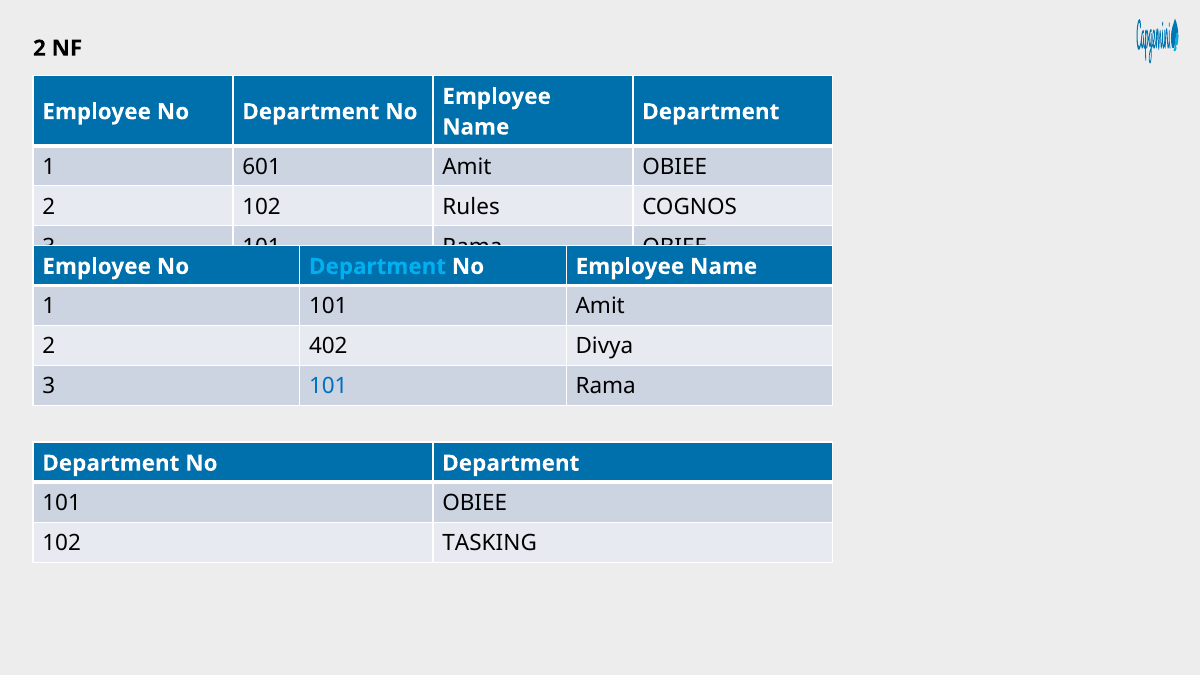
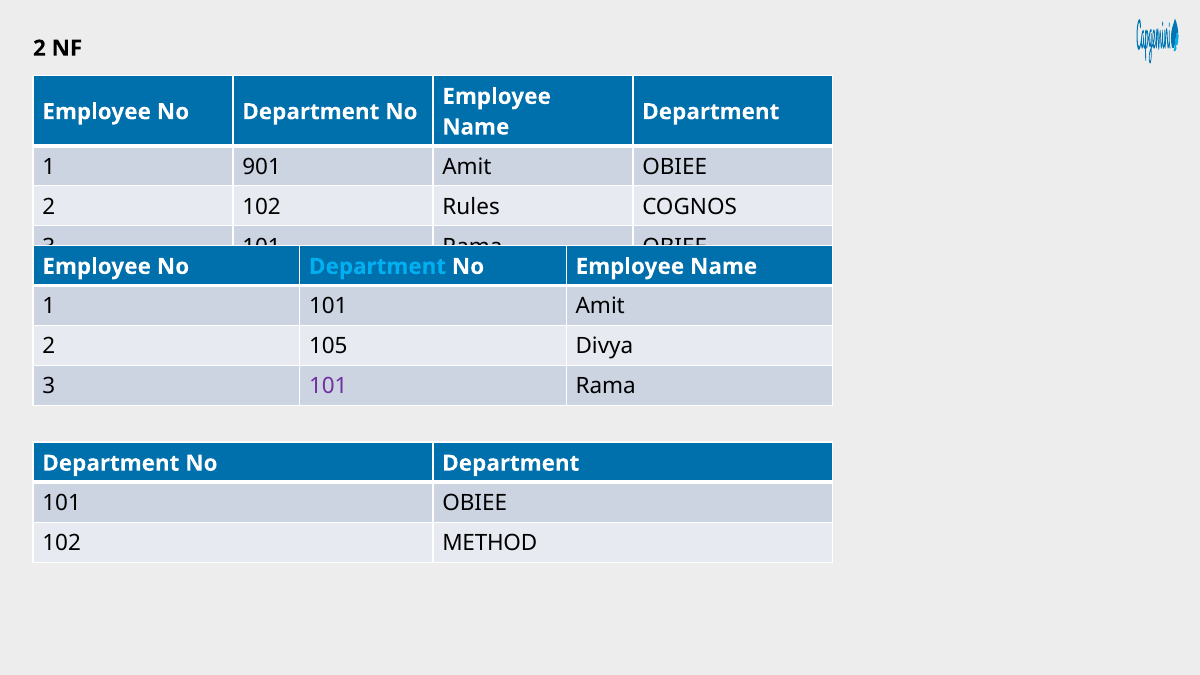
601: 601 -> 901
402: 402 -> 105
101 at (328, 387) colour: blue -> purple
TASKING: TASKING -> METHOD
